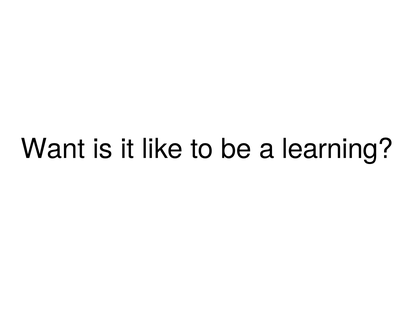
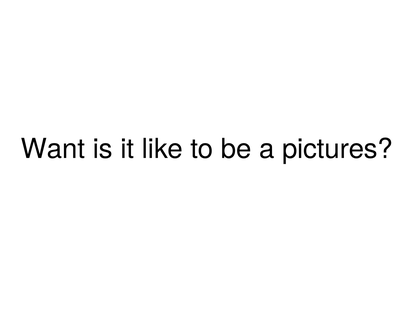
learning: learning -> pictures
